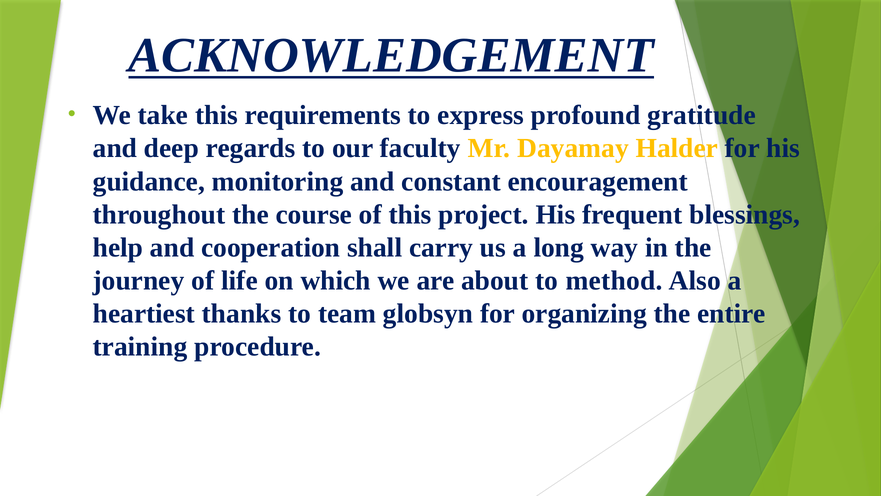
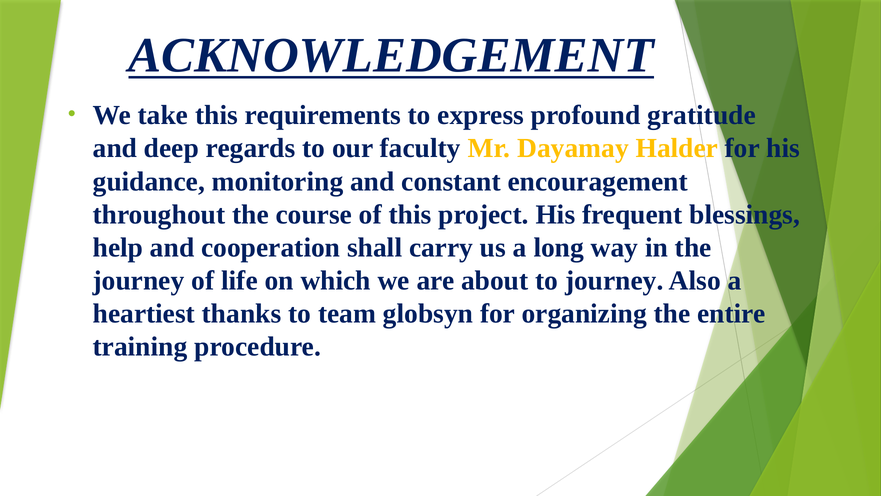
to method: method -> journey
